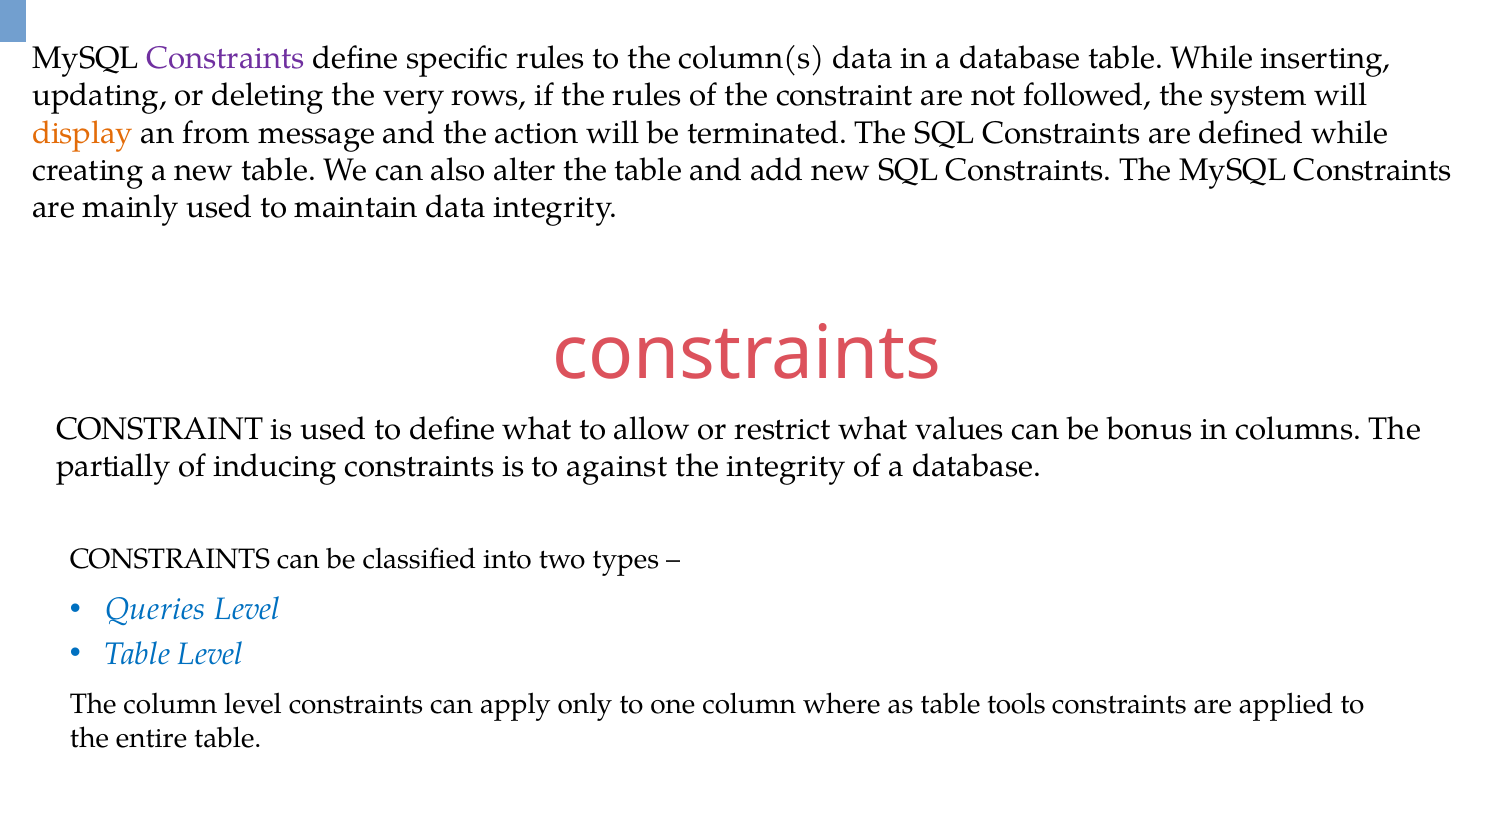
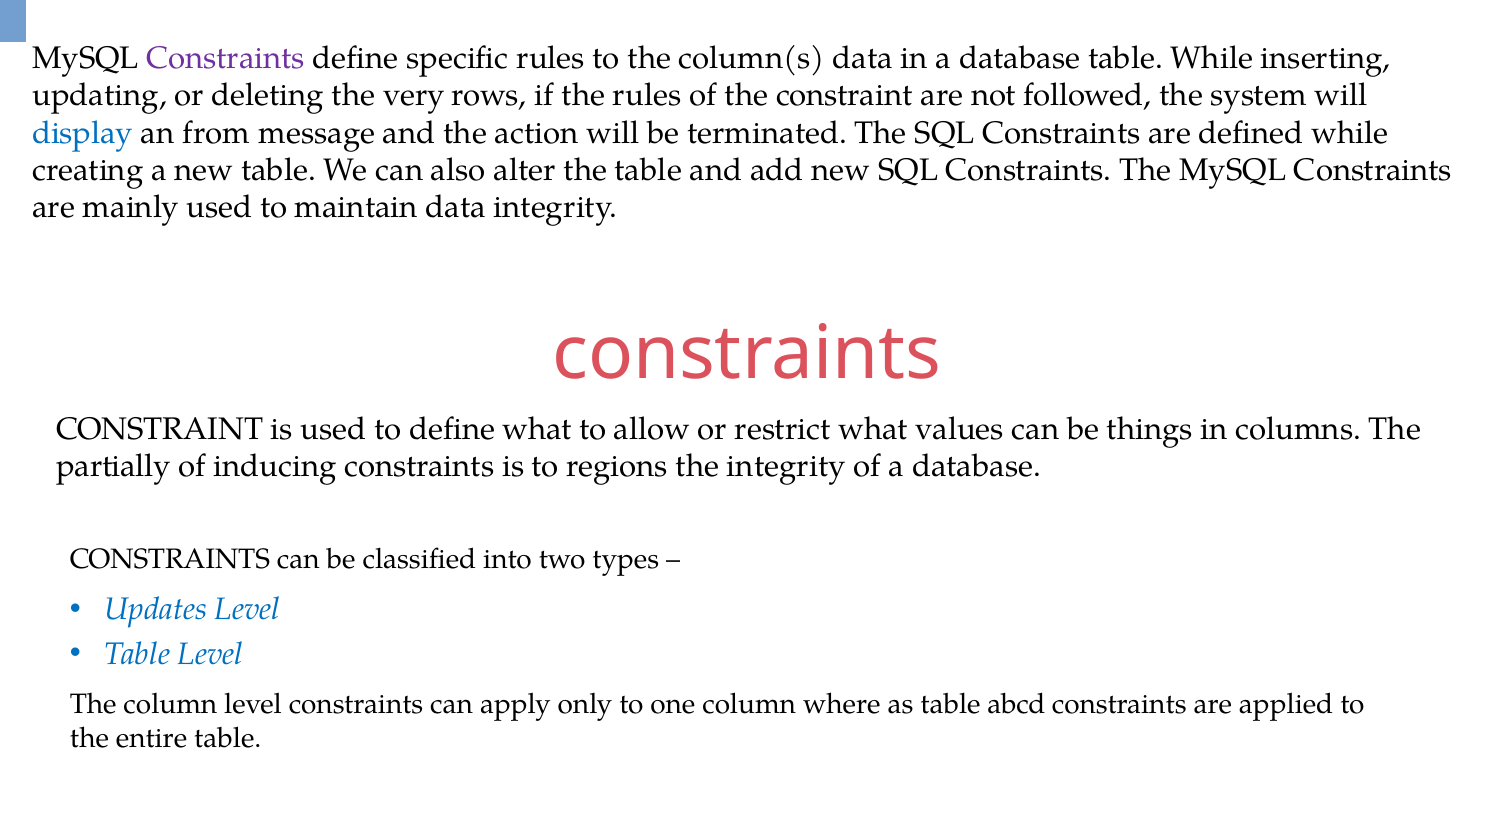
display colour: orange -> blue
bonus: bonus -> things
against: against -> regions
Queries: Queries -> Updates
tools: tools -> abcd
